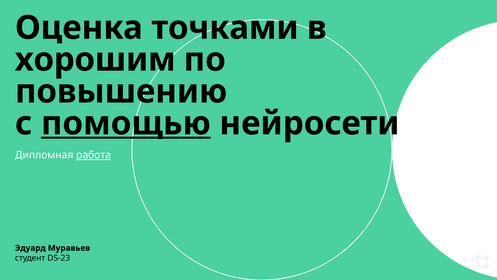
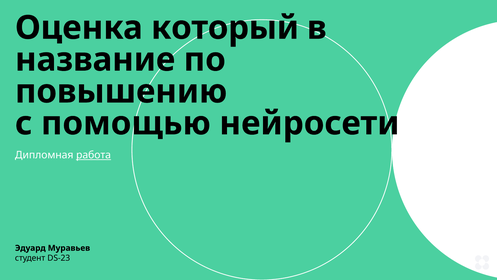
точками: точками -> который
хорошим: хорошим -> название
помощью underline: present -> none
